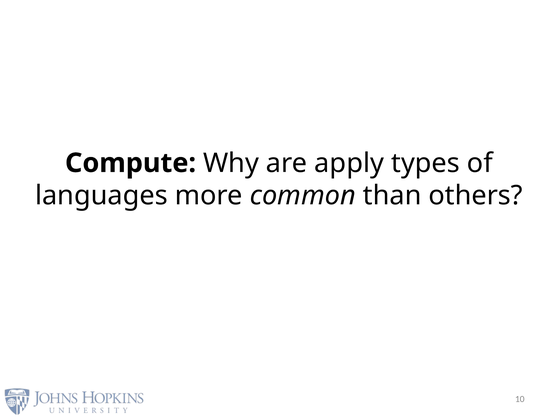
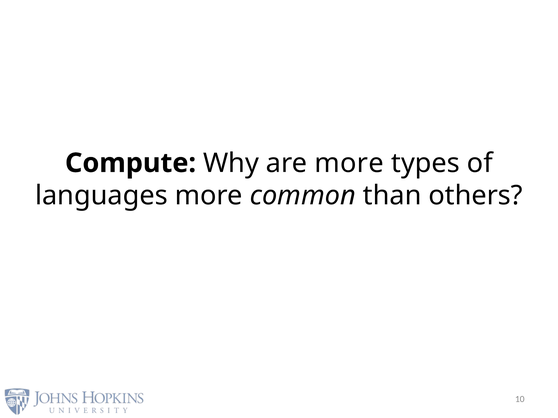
are apply: apply -> more
